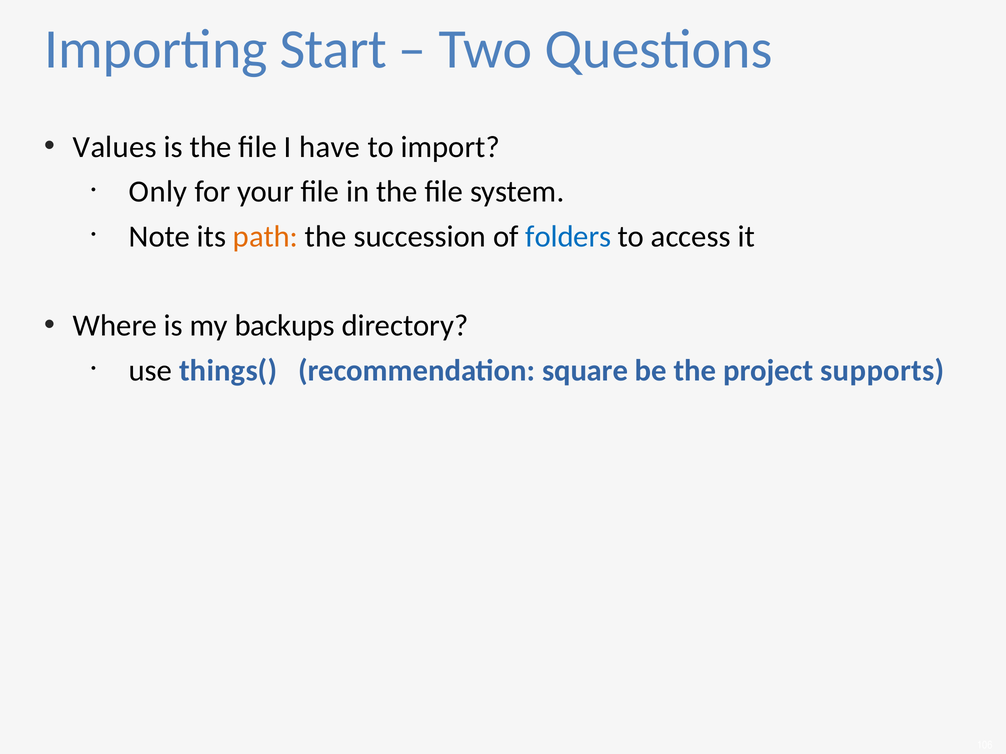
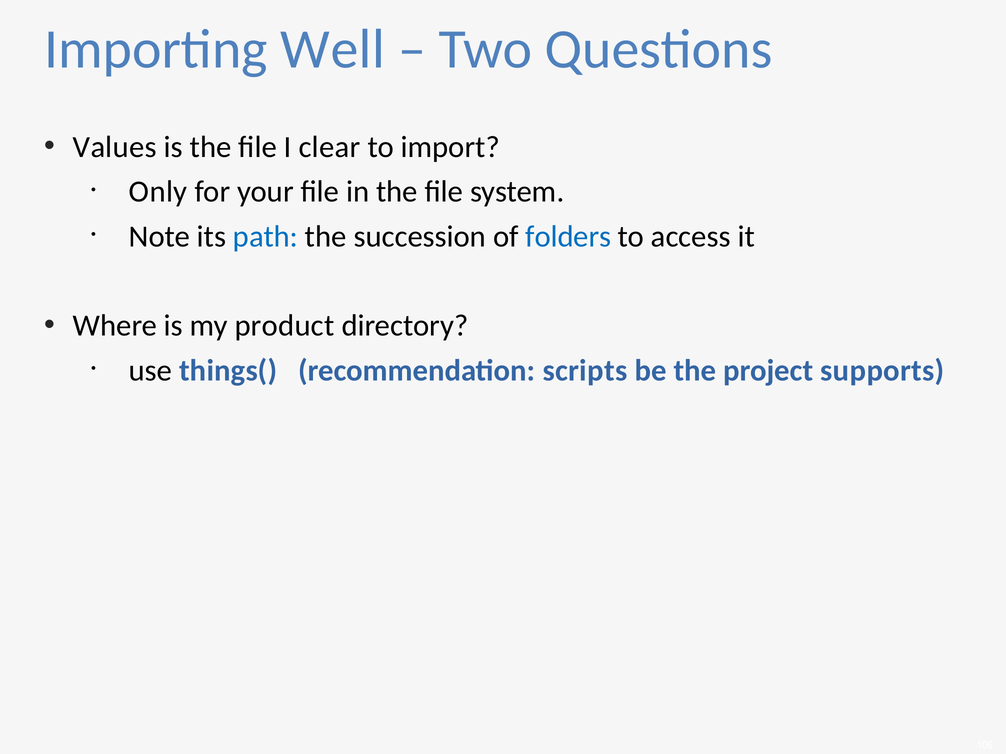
Start: Start -> Well
have: have -> clear
path colour: orange -> blue
backups: backups -> product
square: square -> scripts
